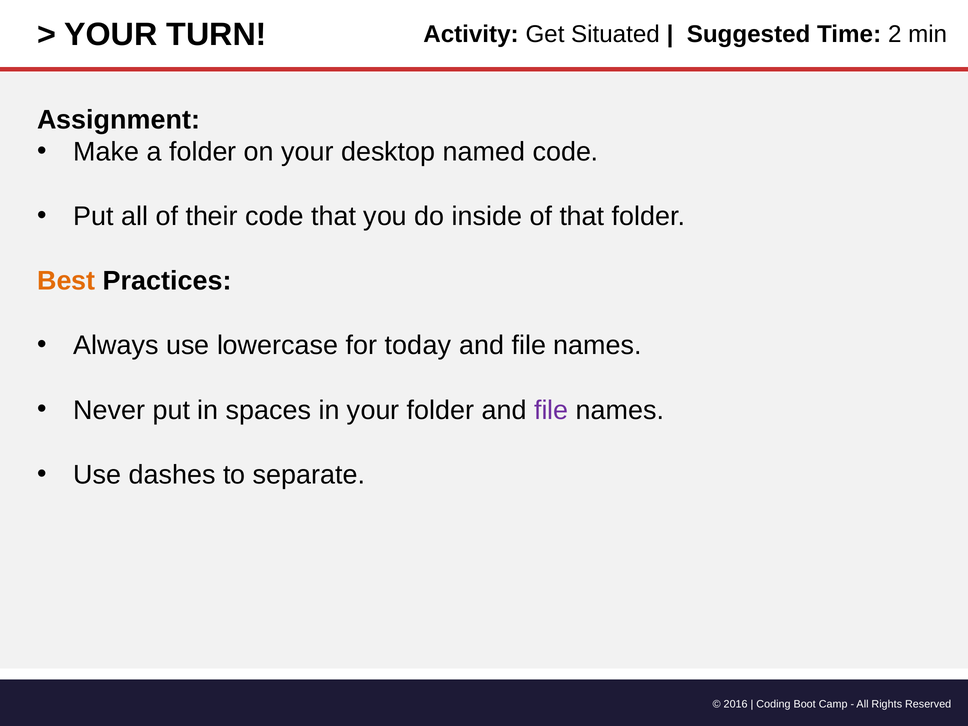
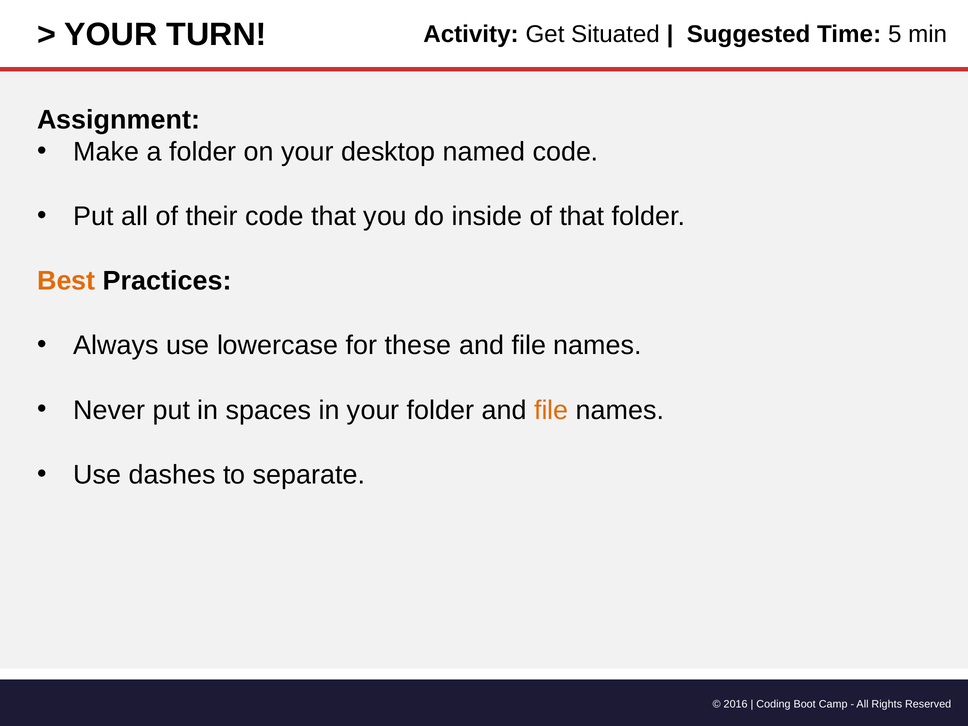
2: 2 -> 5
today: today -> these
file at (551, 410) colour: purple -> orange
